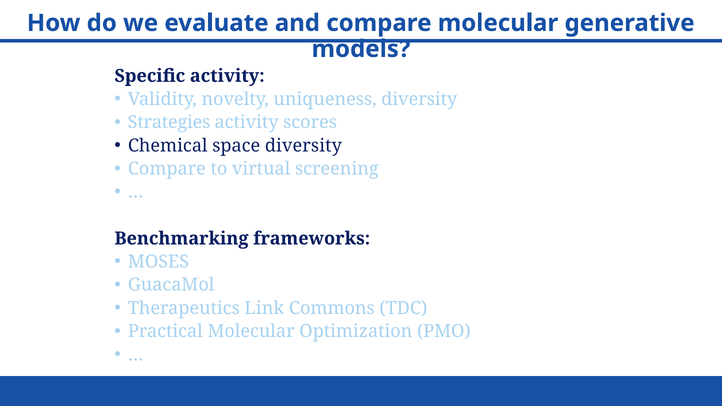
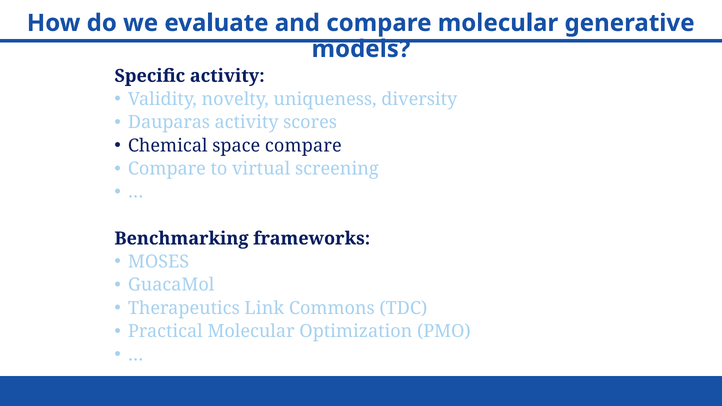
Strategies: Strategies -> Dauparas
space diversity: diversity -> compare
